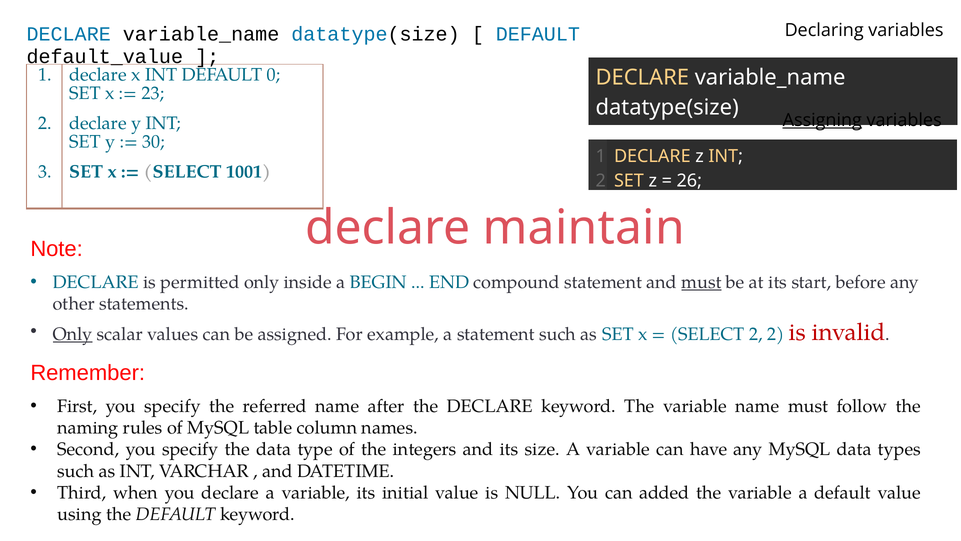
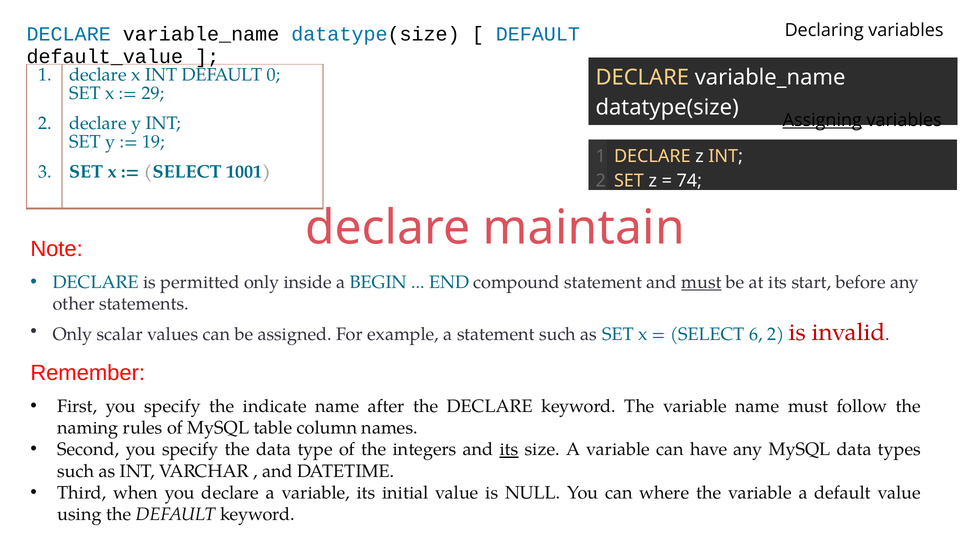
23: 23 -> 29
30: 30 -> 19
26: 26 -> 74
Only at (73, 334) underline: present -> none
SELECT 2: 2 -> 6
referred: referred -> indicate
its at (509, 449) underline: none -> present
added: added -> where
